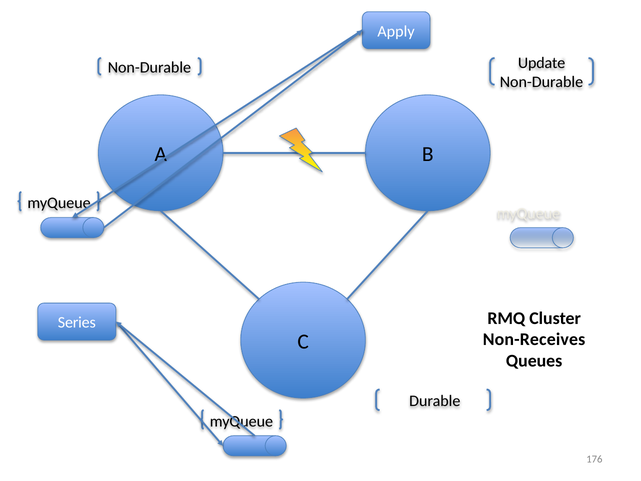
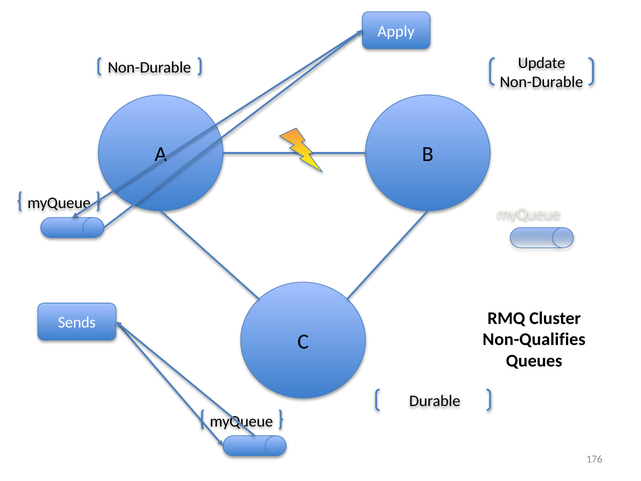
Series: Series -> Sends
Non-Receives: Non-Receives -> Non-Qualifies
